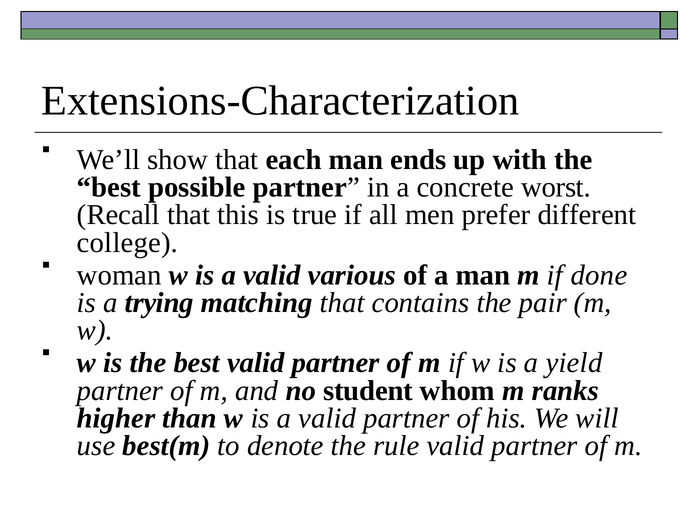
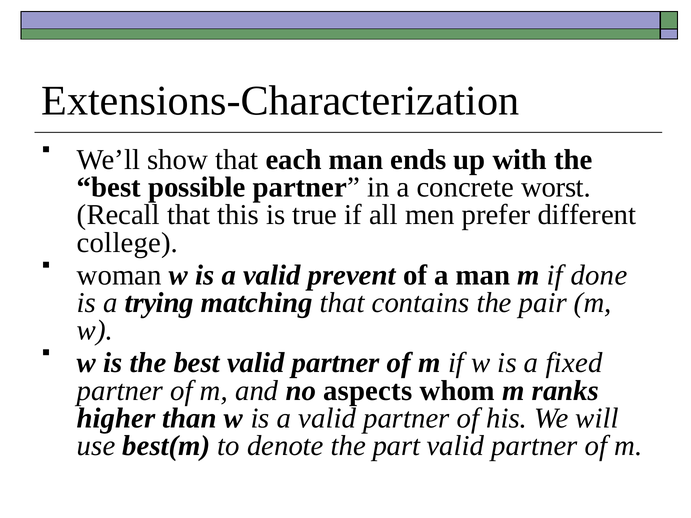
various: various -> prevent
yield: yield -> fixed
student: student -> aspects
rule: rule -> part
